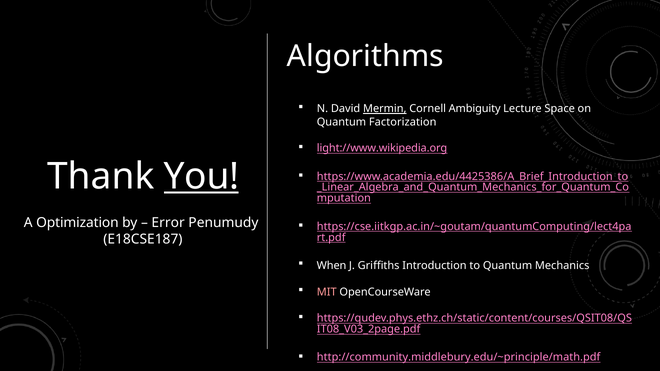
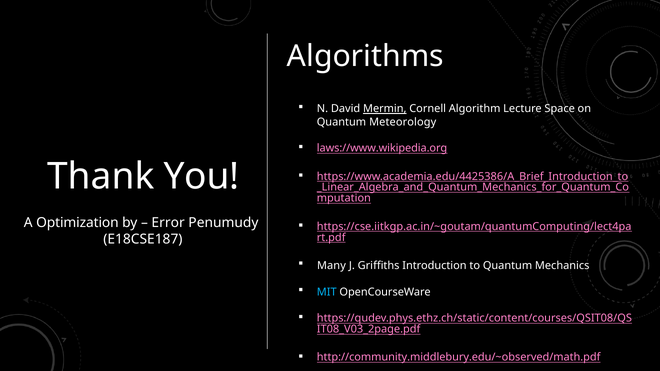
Ambiguity: Ambiguity -> Algorithm
Factorization: Factorization -> Meteorology
light://www.wikipedia.org: light://www.wikipedia.org -> laws://www.wikipedia.org
You underline: present -> none
When: When -> Many
MIT colour: pink -> light blue
http://community.middlebury.edu/~principle/math.pdf: http://community.middlebury.edu/~principle/math.pdf -> http://community.middlebury.edu/~observed/math.pdf
